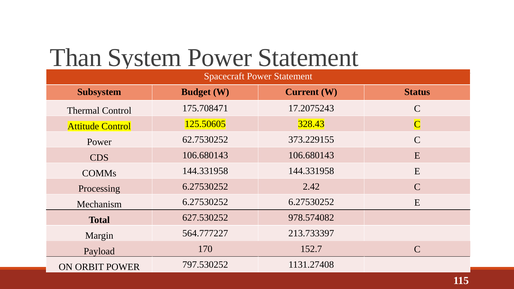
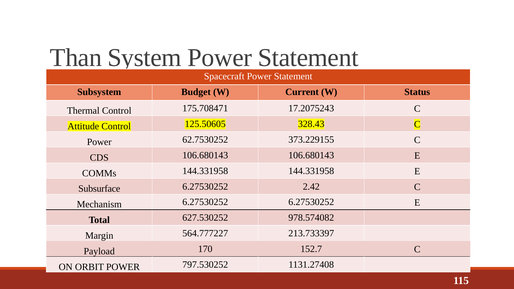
Processing: Processing -> Subsurface
